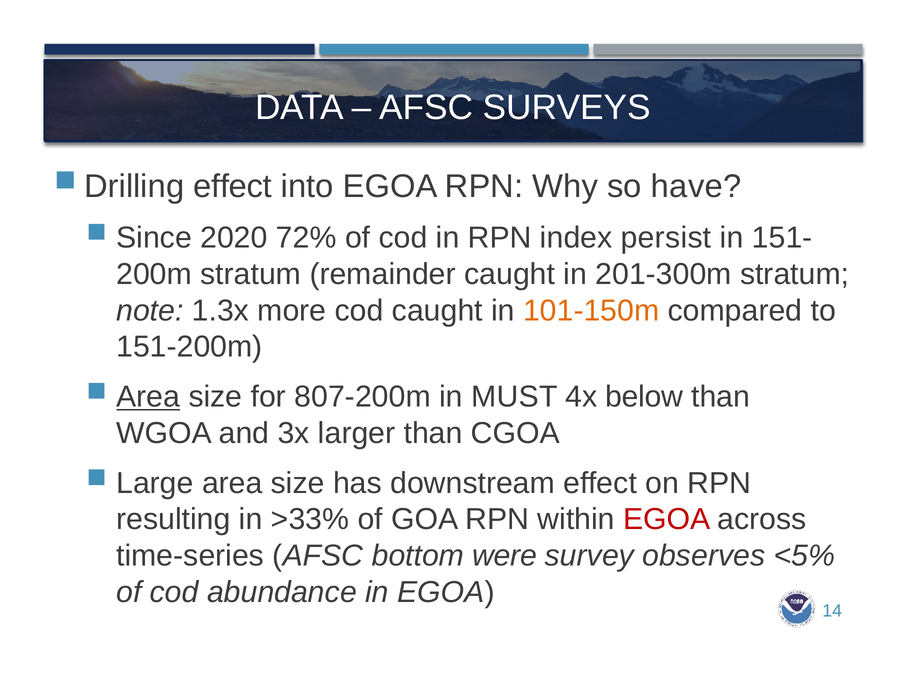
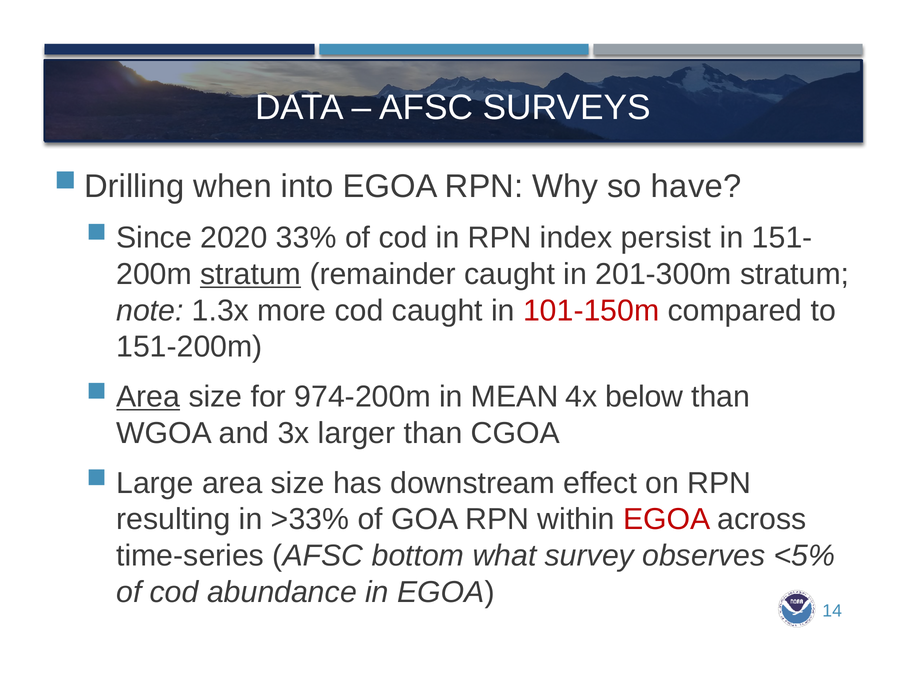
effect at (233, 187): effect -> when
72%: 72% -> 33%
stratum at (251, 274) underline: none -> present
101-150m colour: orange -> red
807-200m: 807-200m -> 974-200m
MUST: MUST -> MEAN
were: were -> what
